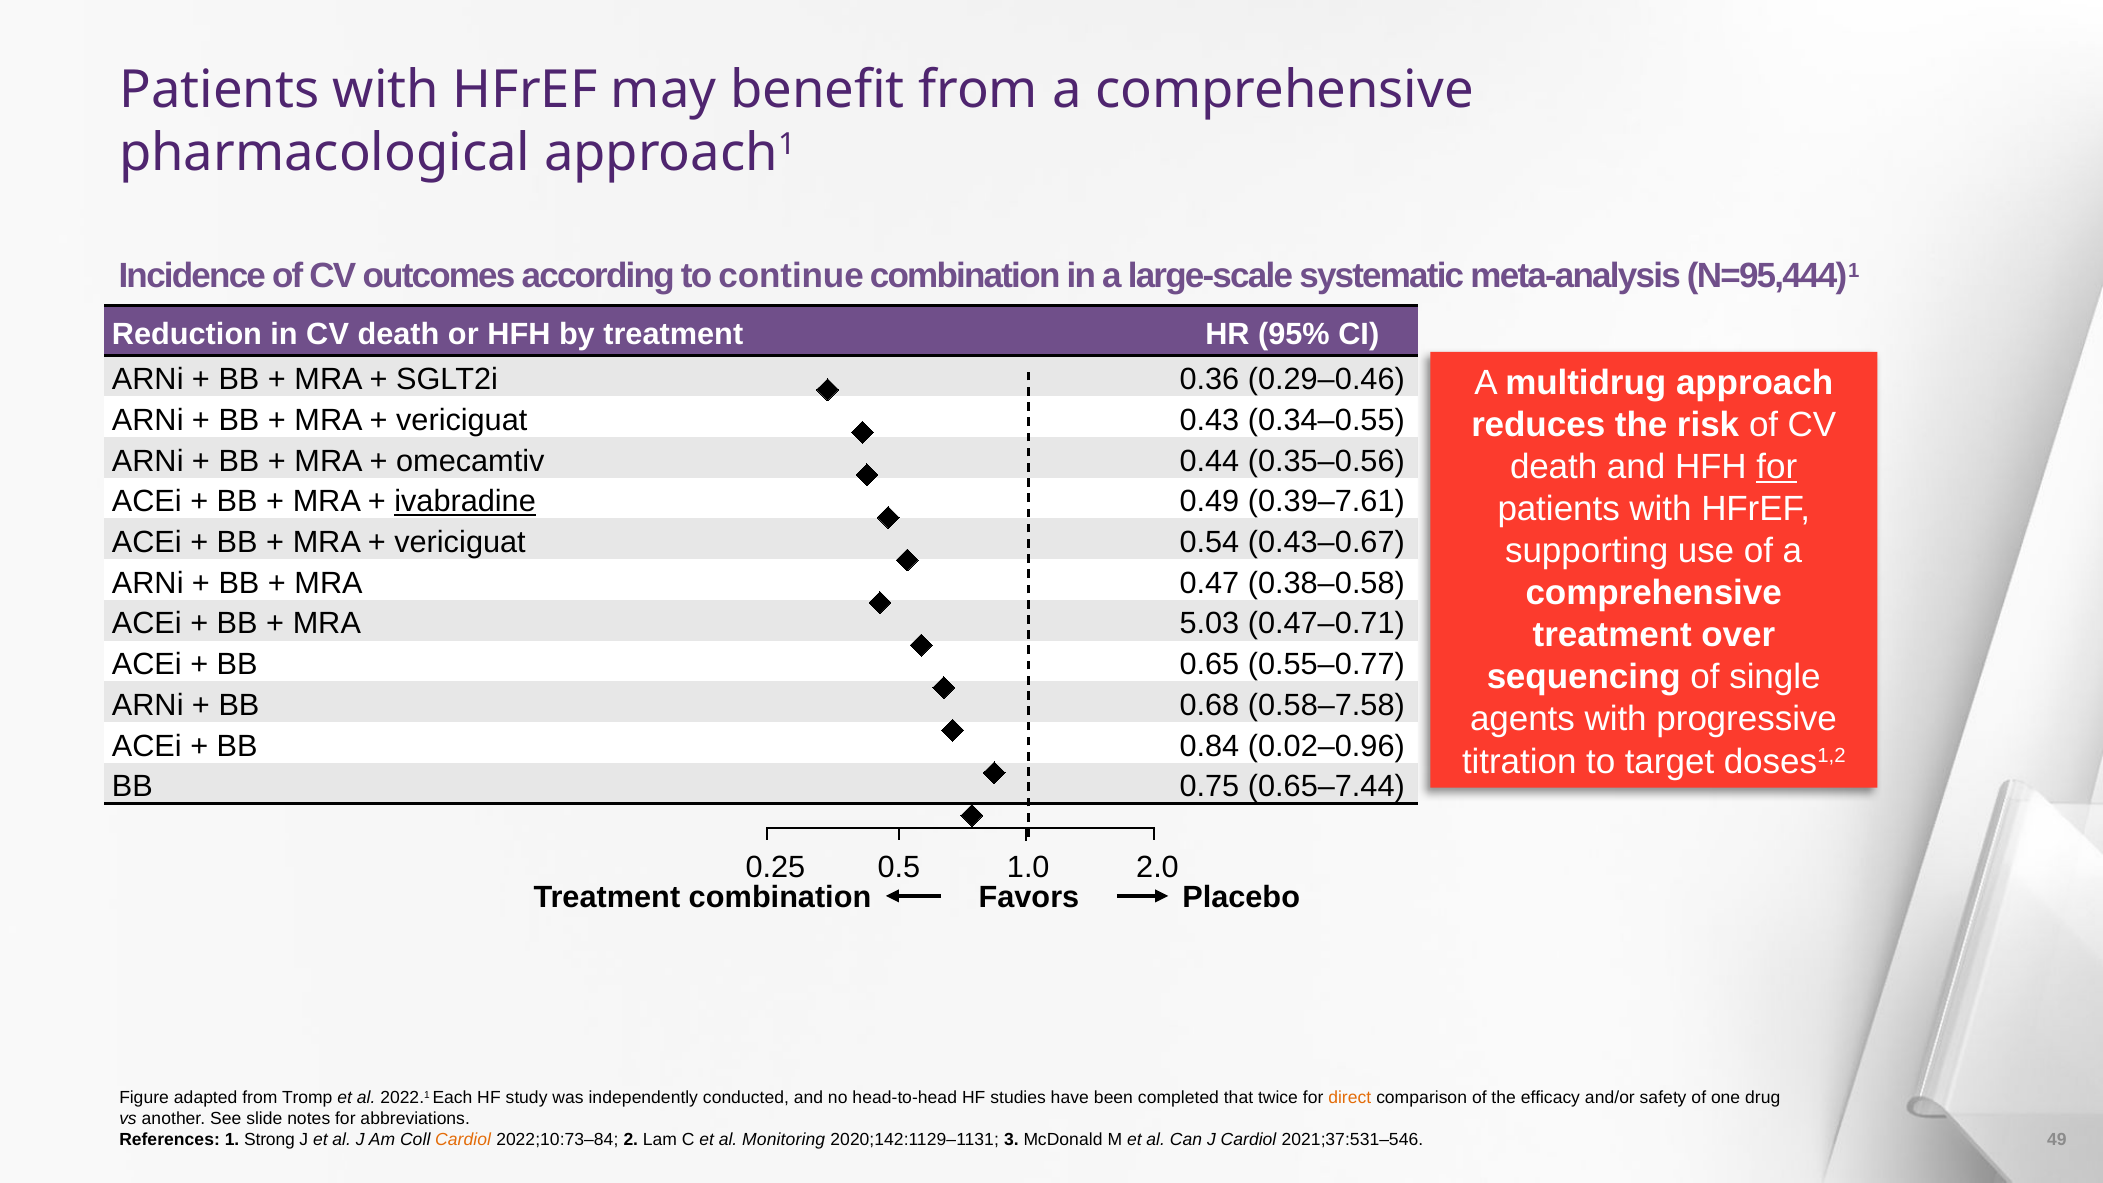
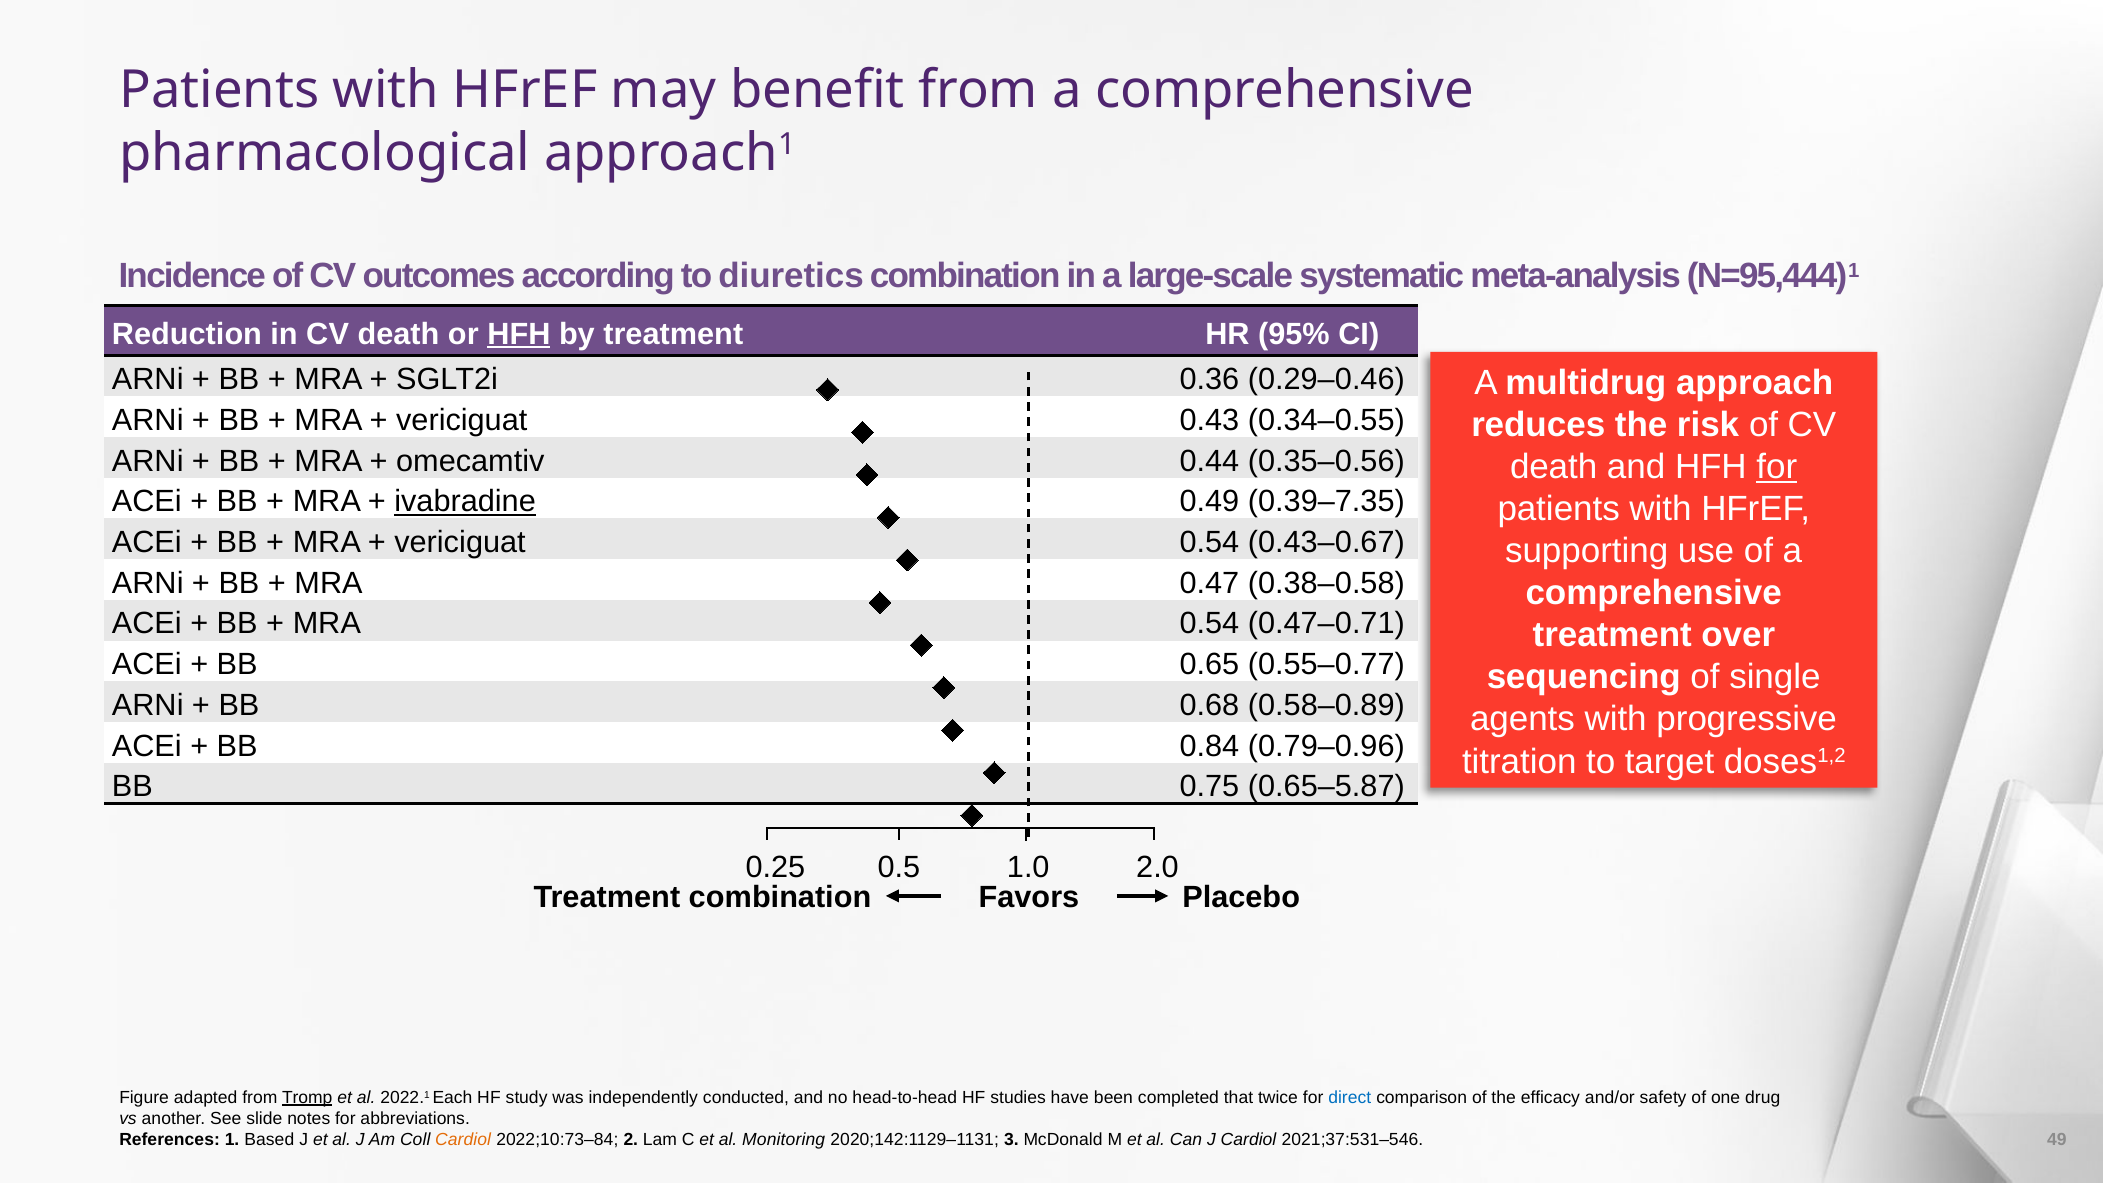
continue: continue -> diuretics
HFH at (519, 334) underline: none -> present
0.39–7.61: 0.39–7.61 -> 0.39–7.35
MRA 5.03: 5.03 -> 0.54
0.58–7.58: 0.58–7.58 -> 0.58–0.89
0.02–0.96: 0.02–0.96 -> 0.79–0.96
0.65–7.44: 0.65–7.44 -> 0.65–5.87
Tromp underline: none -> present
direct colour: orange -> blue
Strong: Strong -> Based
